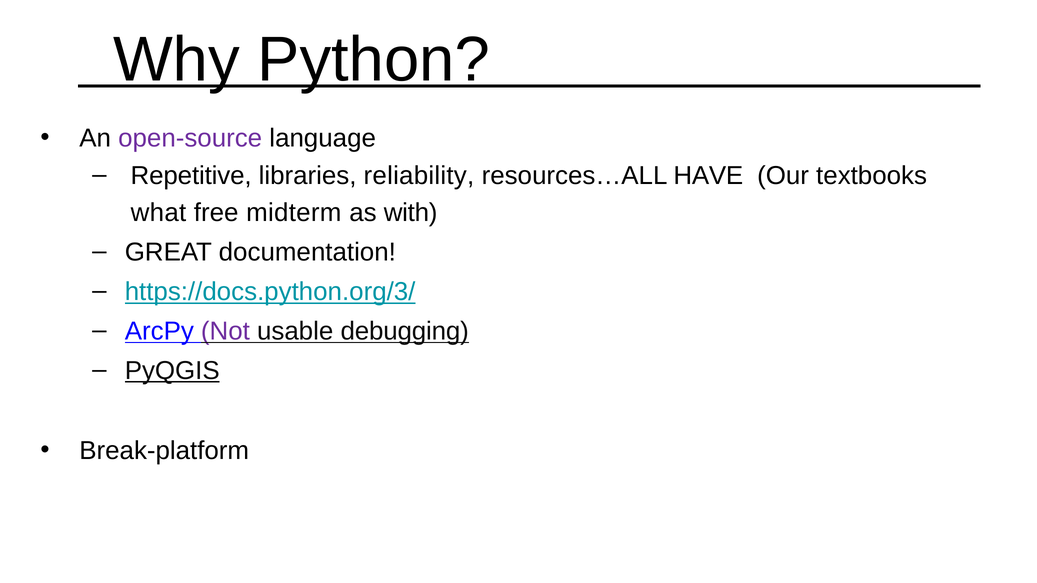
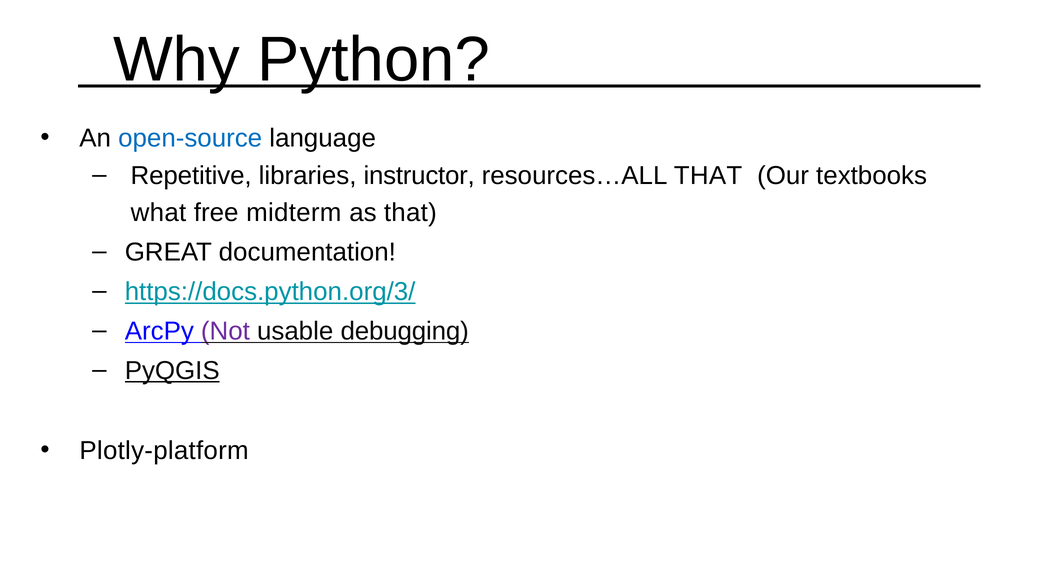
open-source colour: purple -> blue
reliability: reliability -> instructor
resources…ALL HAVE: HAVE -> THAT
as with: with -> that
Break-platform: Break-platform -> Plotly-platform
